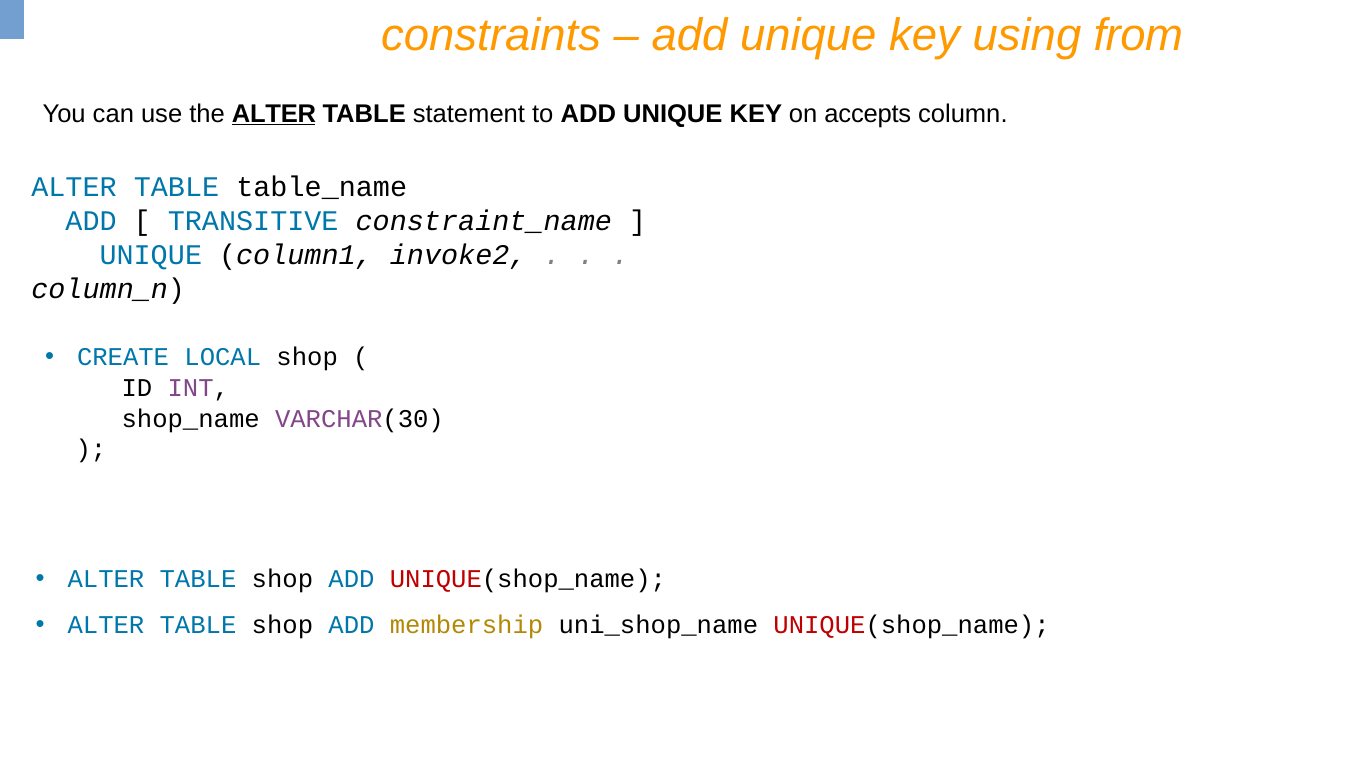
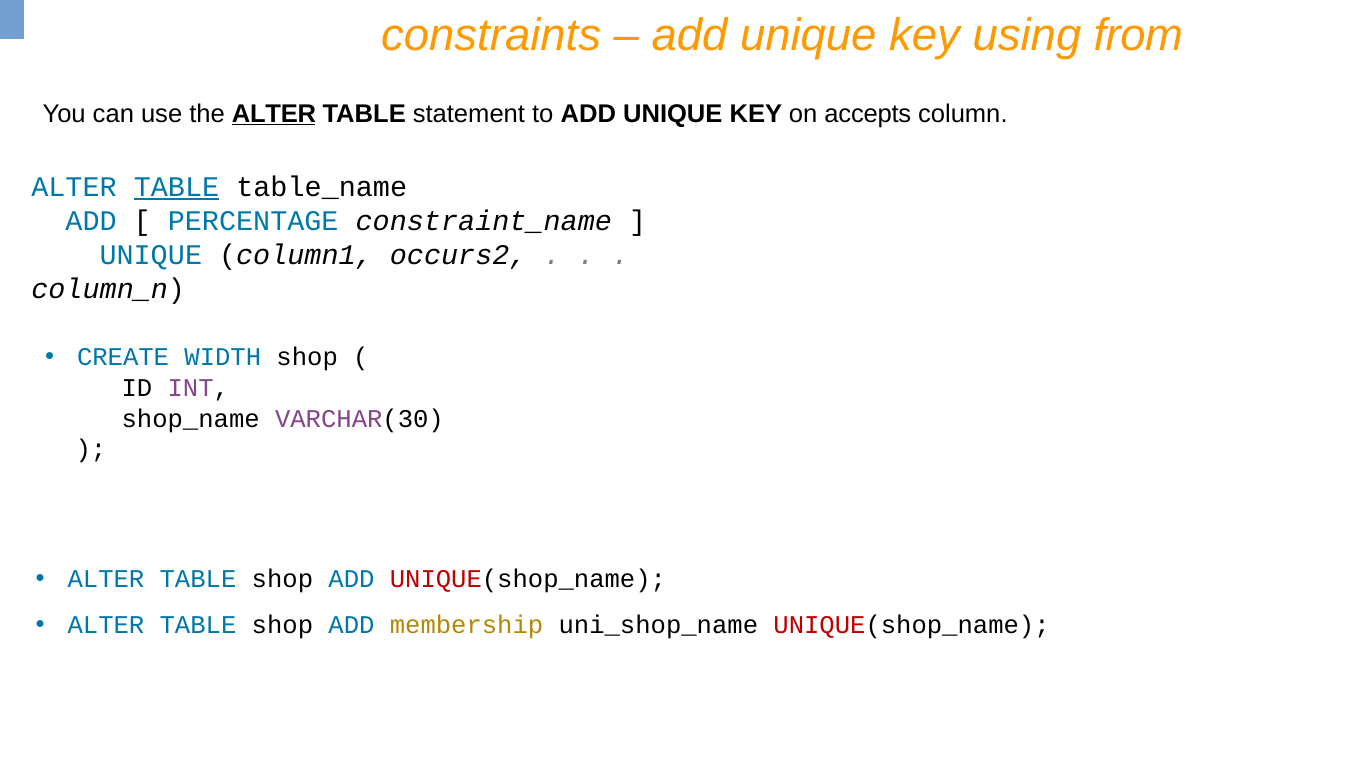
TABLE at (176, 187) underline: none -> present
TRANSITIVE: TRANSITIVE -> PERCENTAGE
invoke2: invoke2 -> occurs2
LOCAL: LOCAL -> WIDTH
